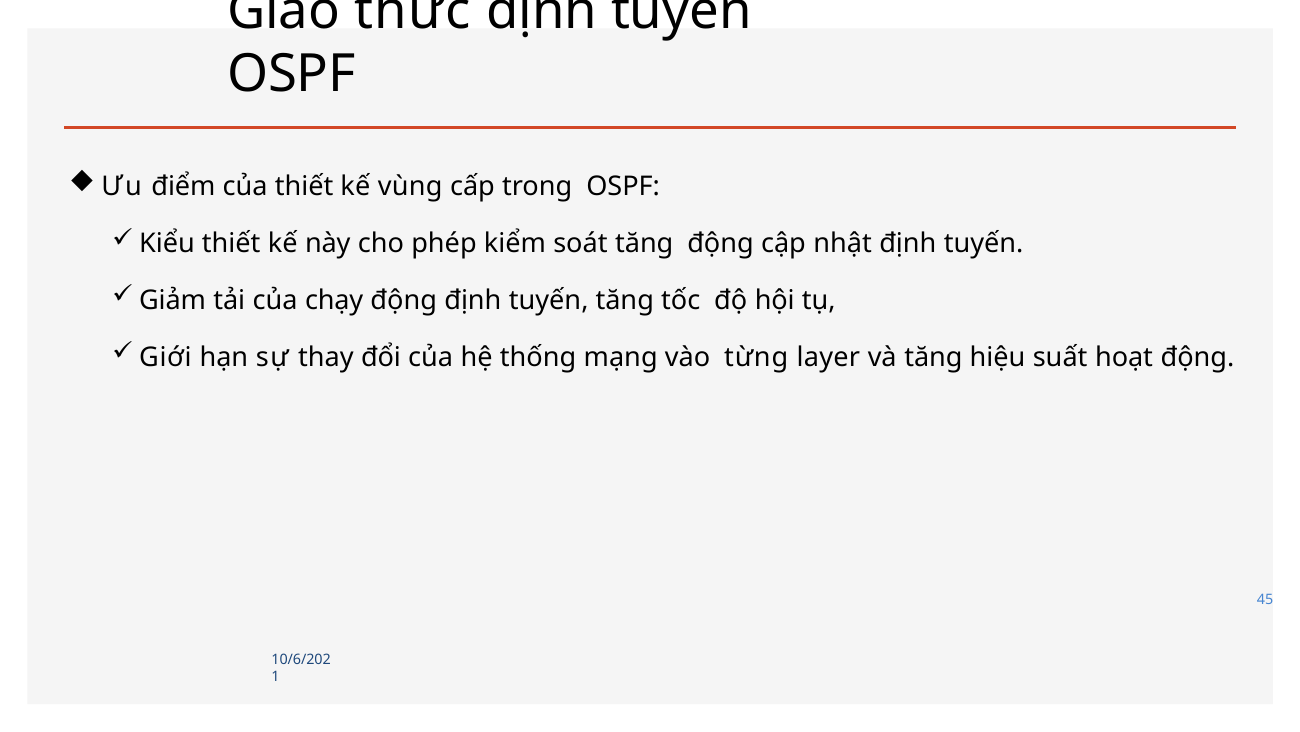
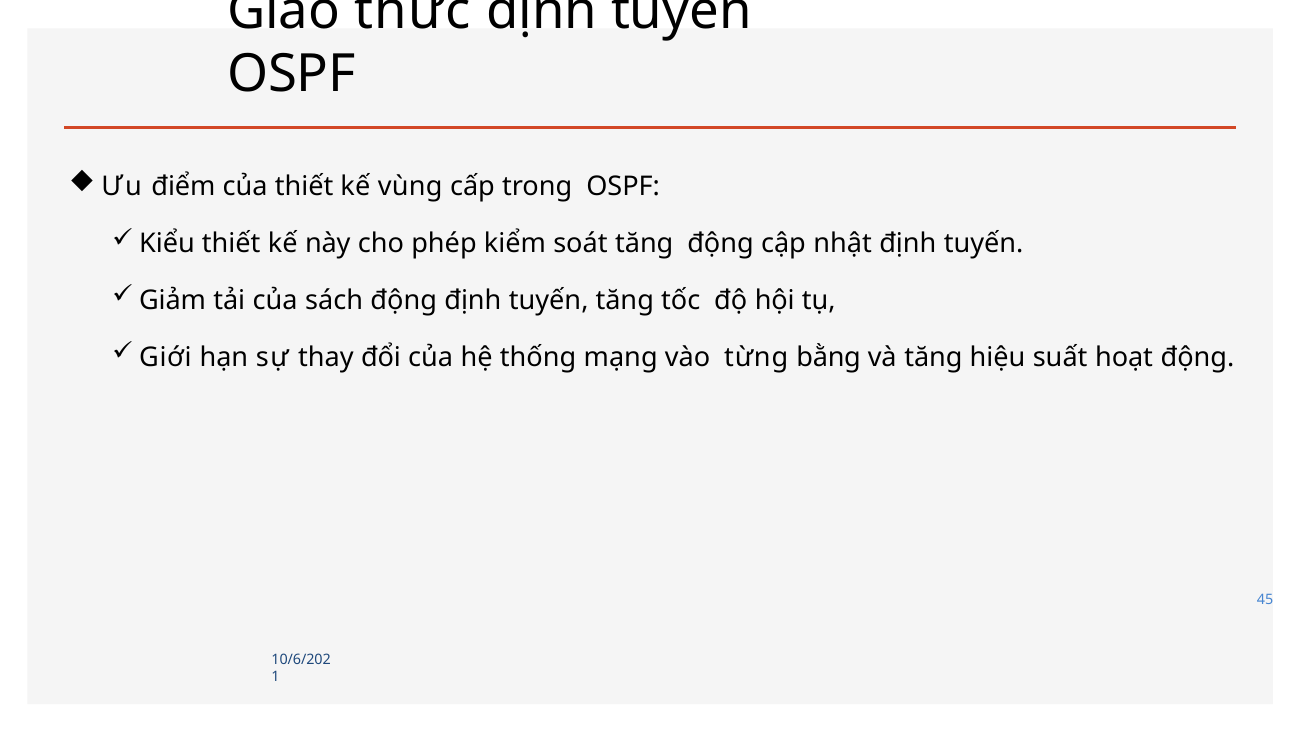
chạy: chạy -> sách
layer: layer -> bằng
